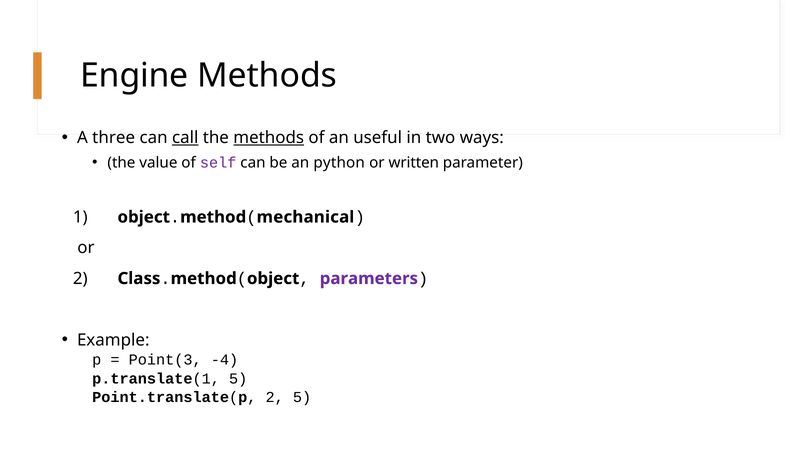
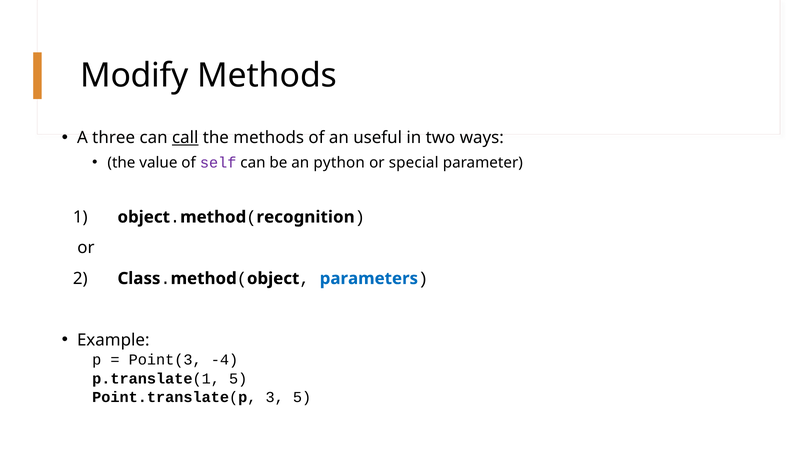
Engine: Engine -> Modify
methods at (269, 138) underline: present -> none
written: written -> special
mechanical: mechanical -> recognition
parameters colour: purple -> blue
Point.translate(p 2: 2 -> 3
